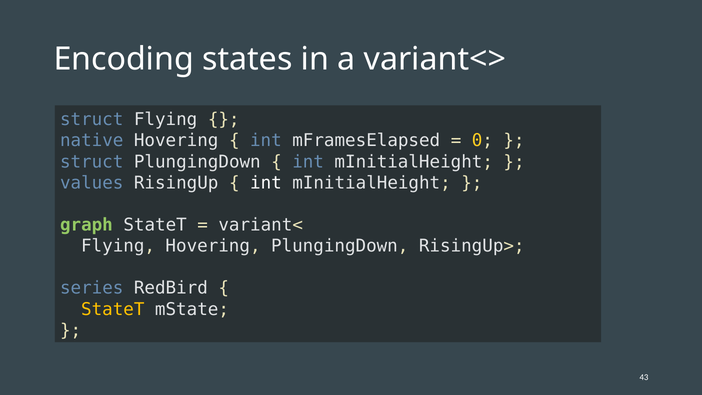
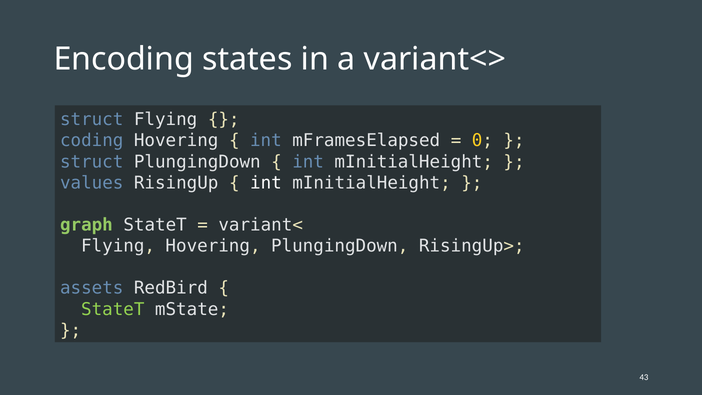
native: native -> coding
series: series -> assets
StateT at (113, 309) colour: yellow -> light green
